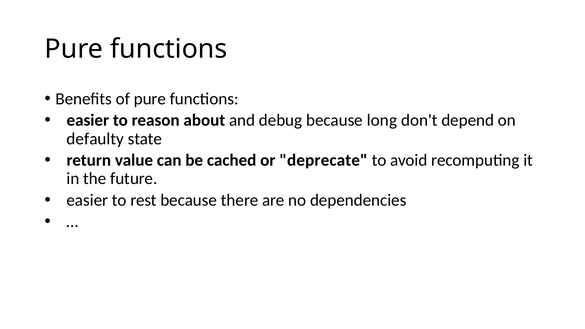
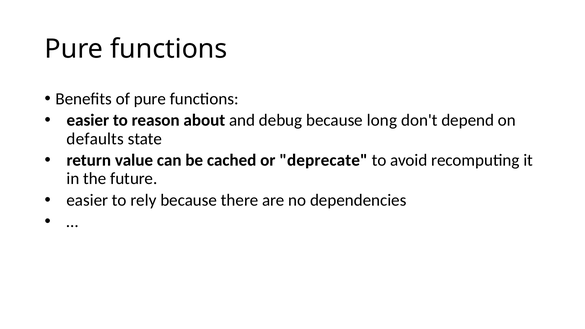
defaulty: defaulty -> defaults
rest: rest -> rely
